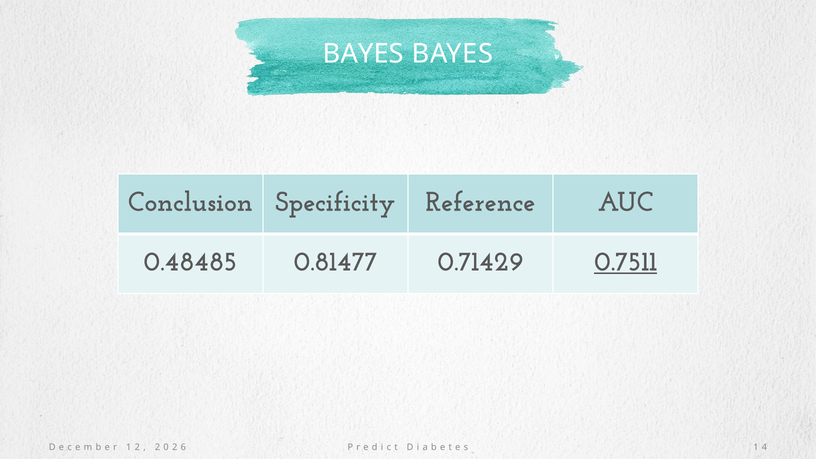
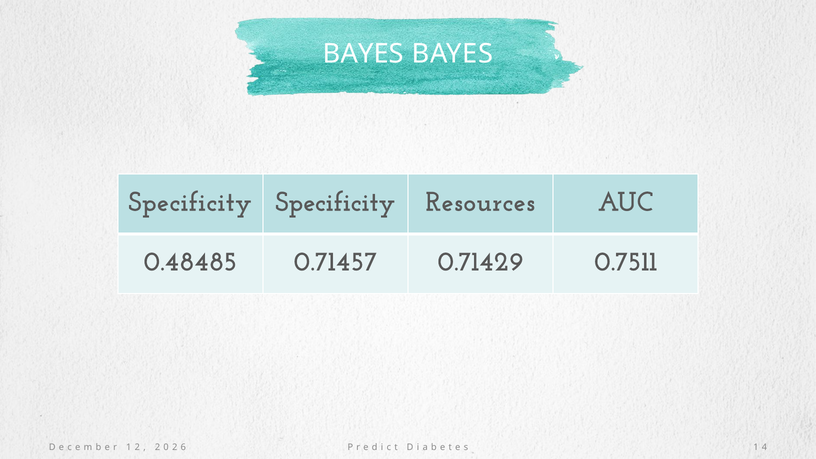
Conclusion at (190, 202): Conclusion -> Specificity
Reference: Reference -> Resources
0.81477: 0.81477 -> 0.71457
0.7511 underline: present -> none
